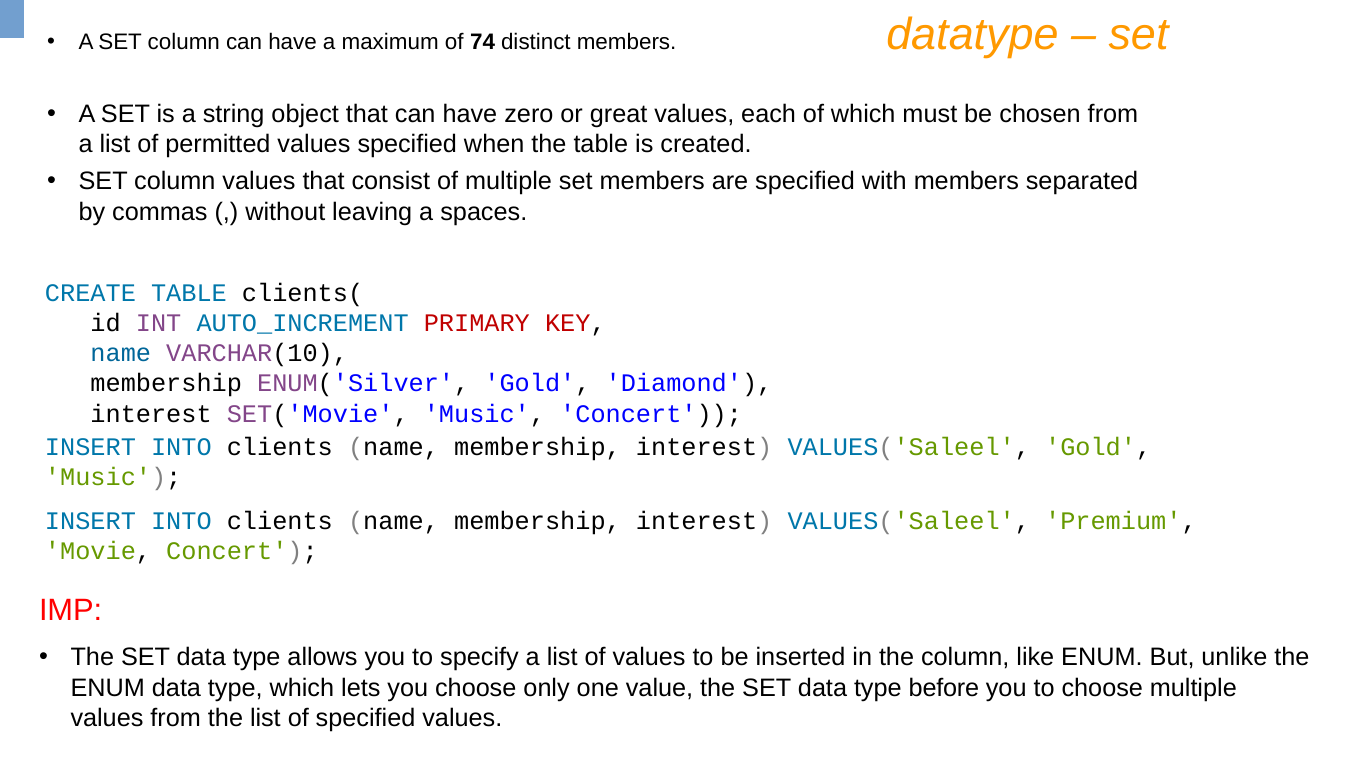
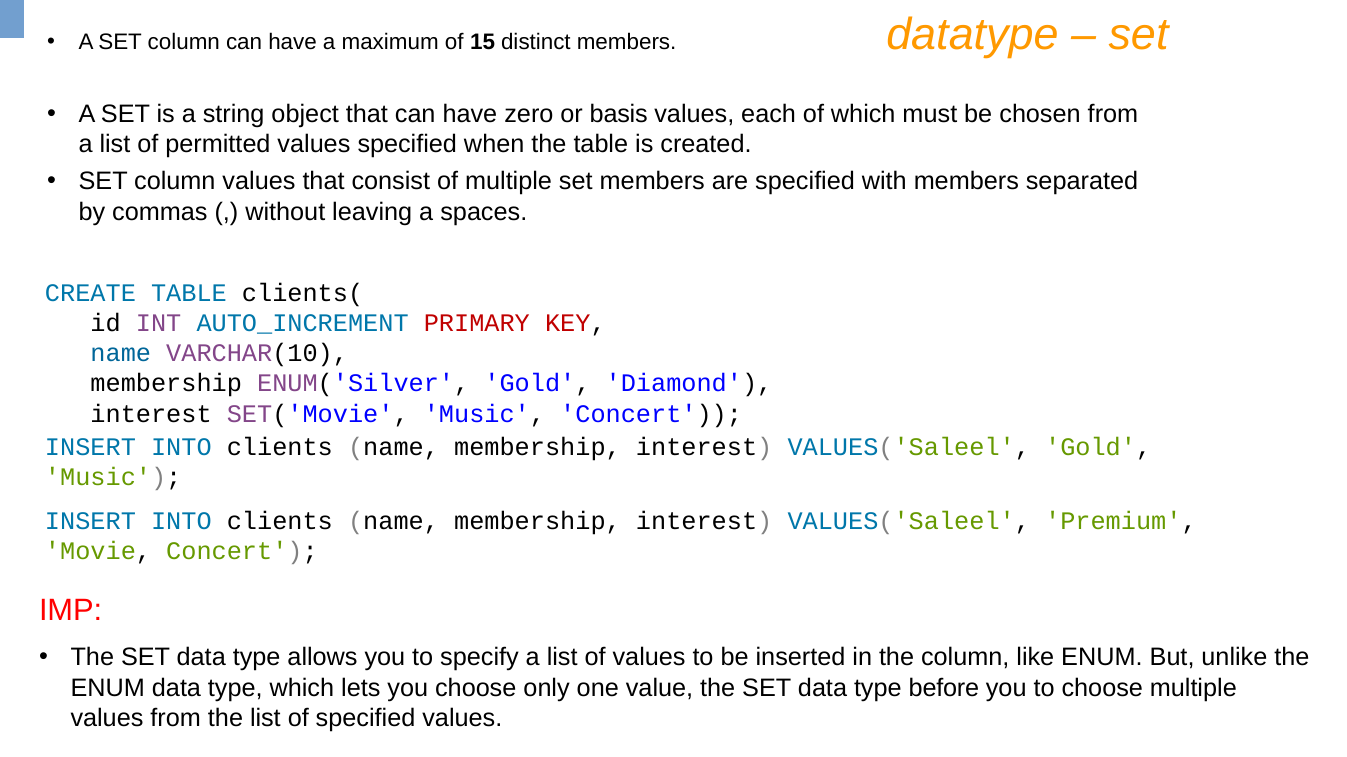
74: 74 -> 15
great: great -> basis
